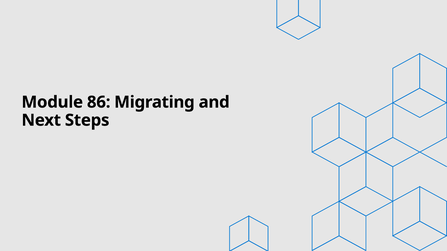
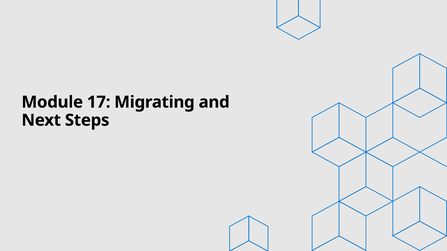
86: 86 -> 17
